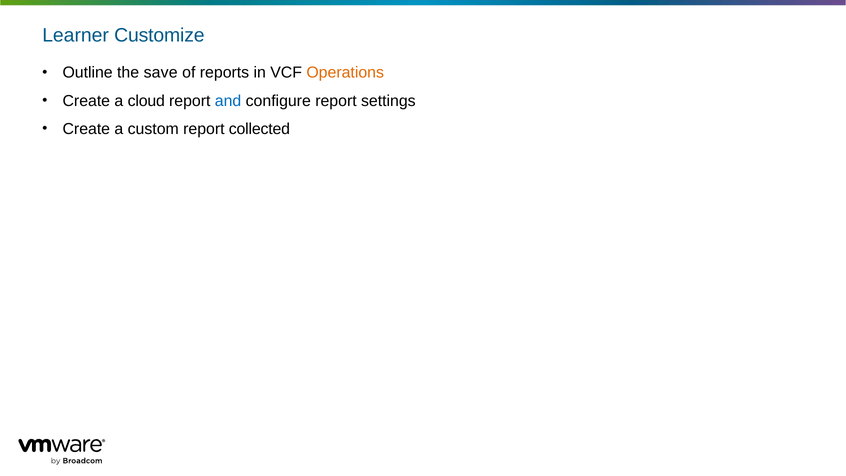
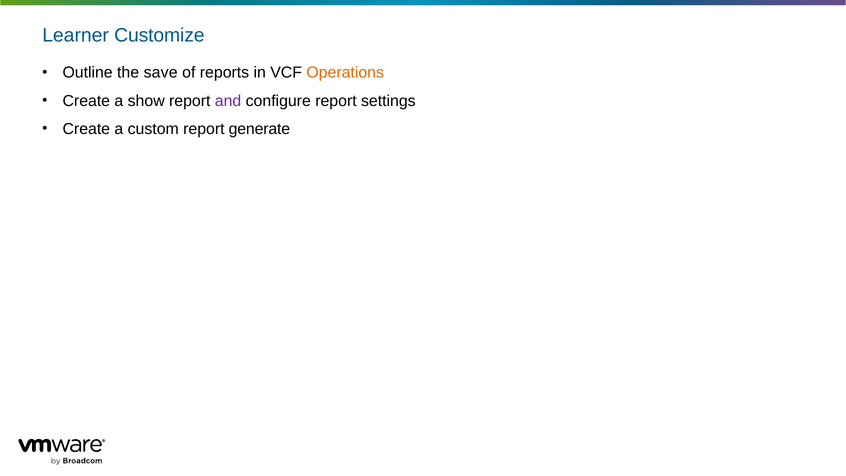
cloud: cloud -> show
and colour: blue -> purple
collected: collected -> generate
